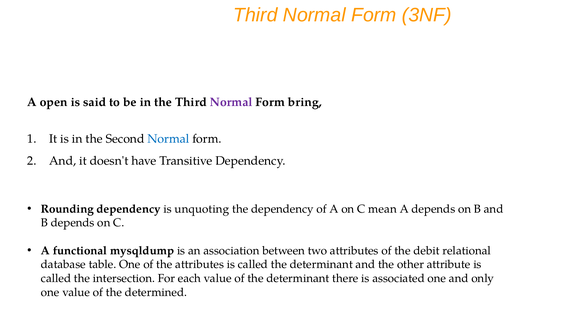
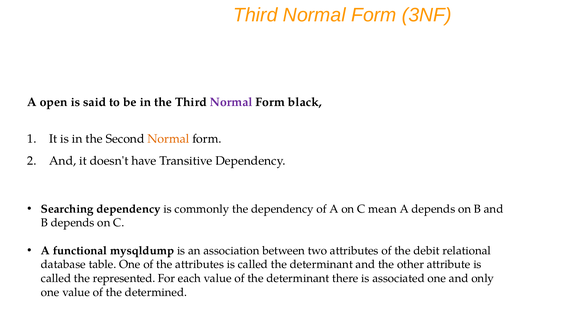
bring: bring -> black
Normal at (168, 139) colour: blue -> orange
Rounding: Rounding -> Searching
unquoting: unquoting -> commonly
intersection: intersection -> represented
